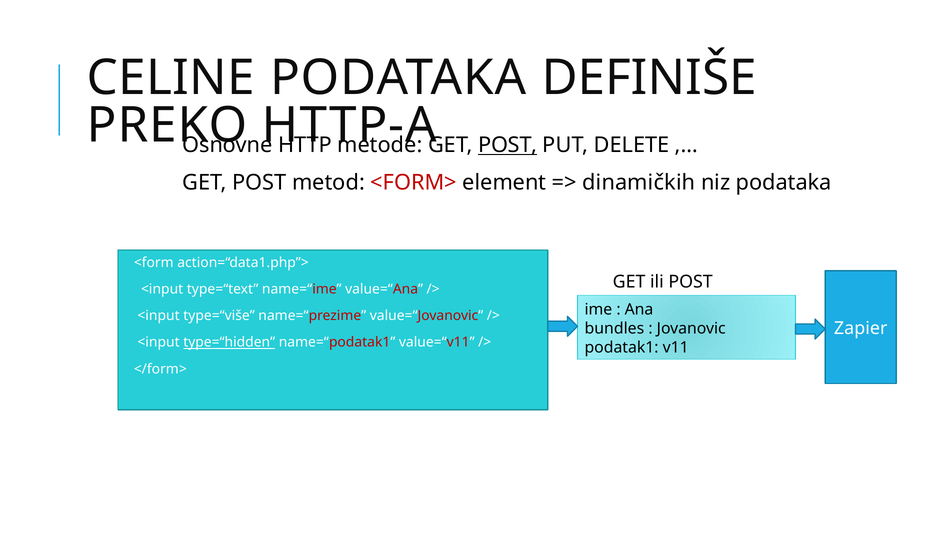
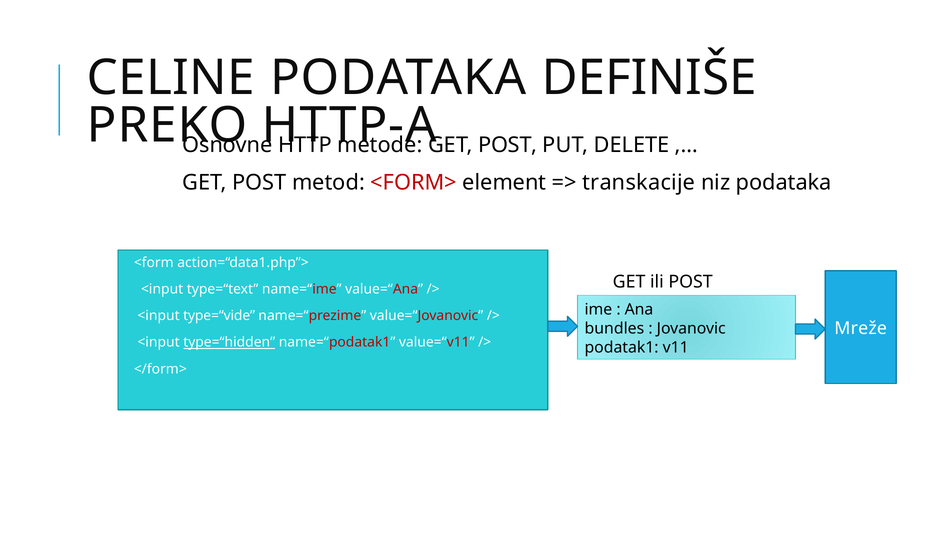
POST at (508, 145) underline: present -> none
dinamičkih: dinamičkih -> transkacije
type=“više: type=“više -> type=“vide
Zapier: Zapier -> Mreže
